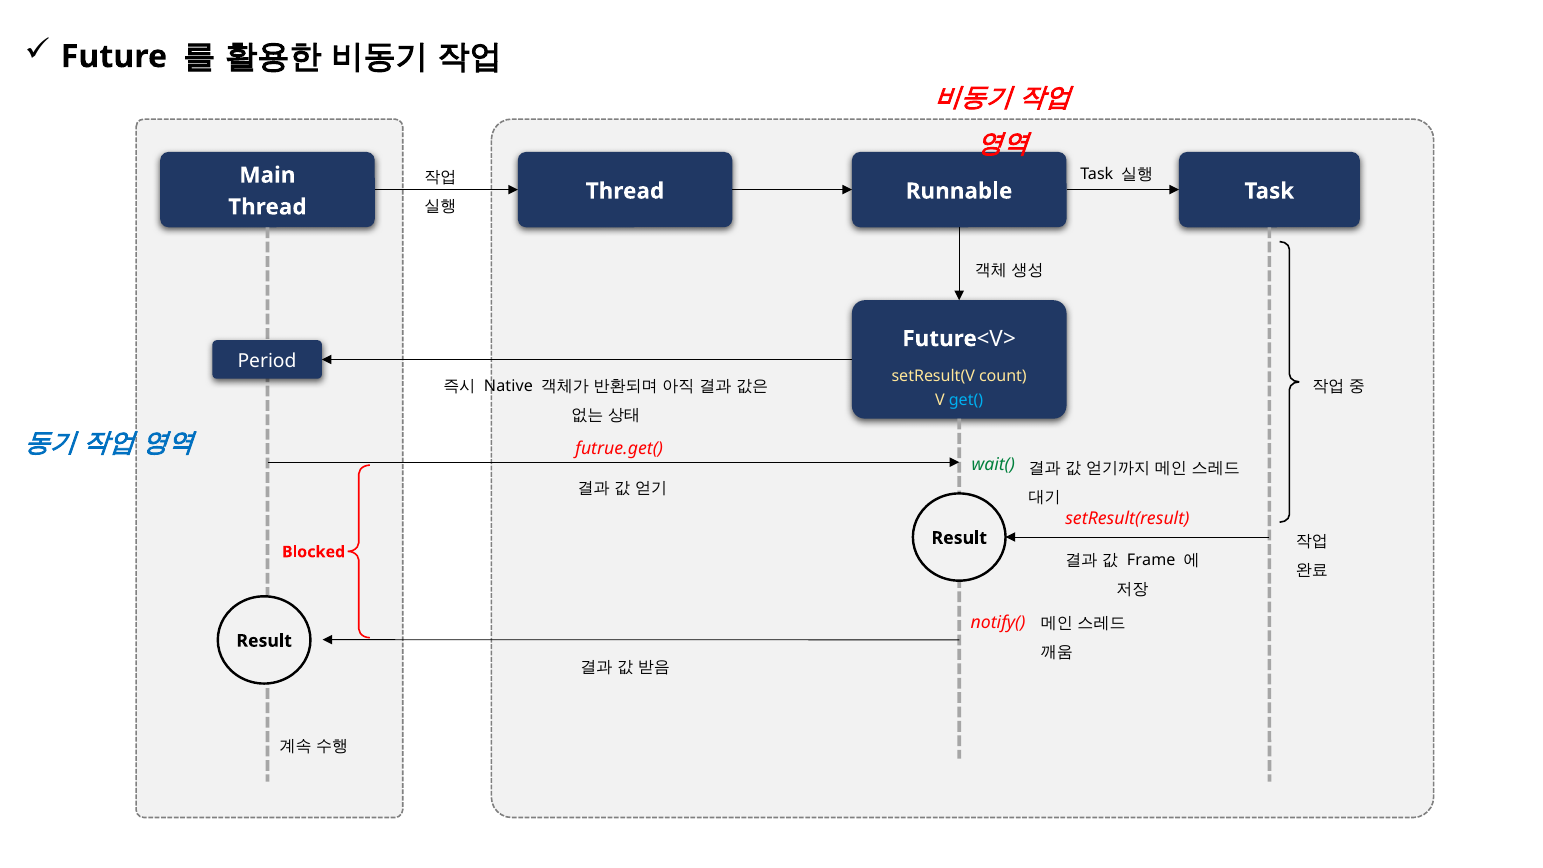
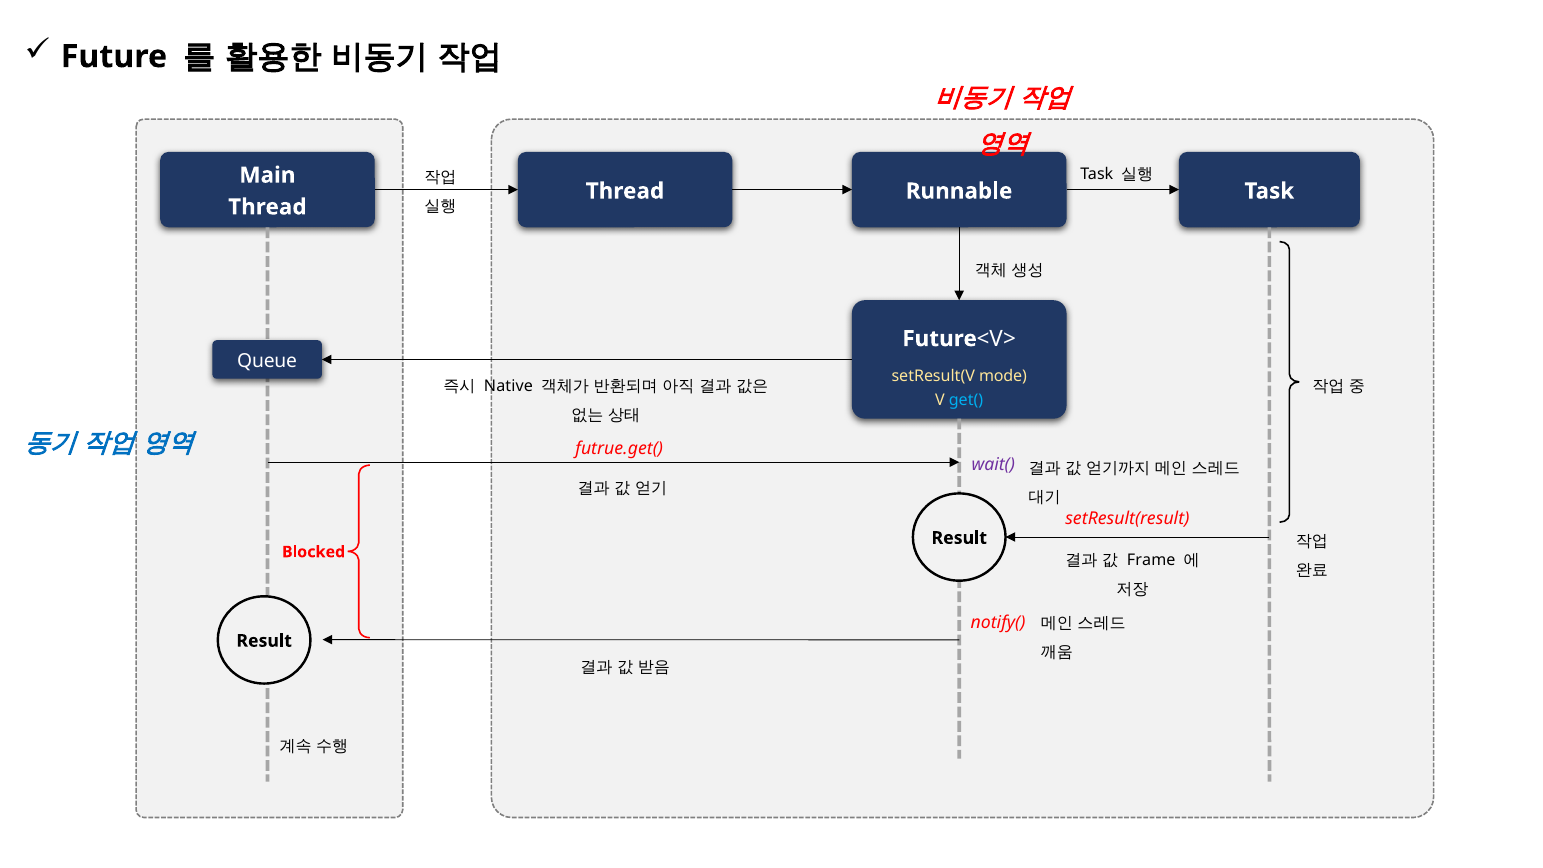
Period: Period -> Queue
count: count -> mode
wait( colour: green -> purple
